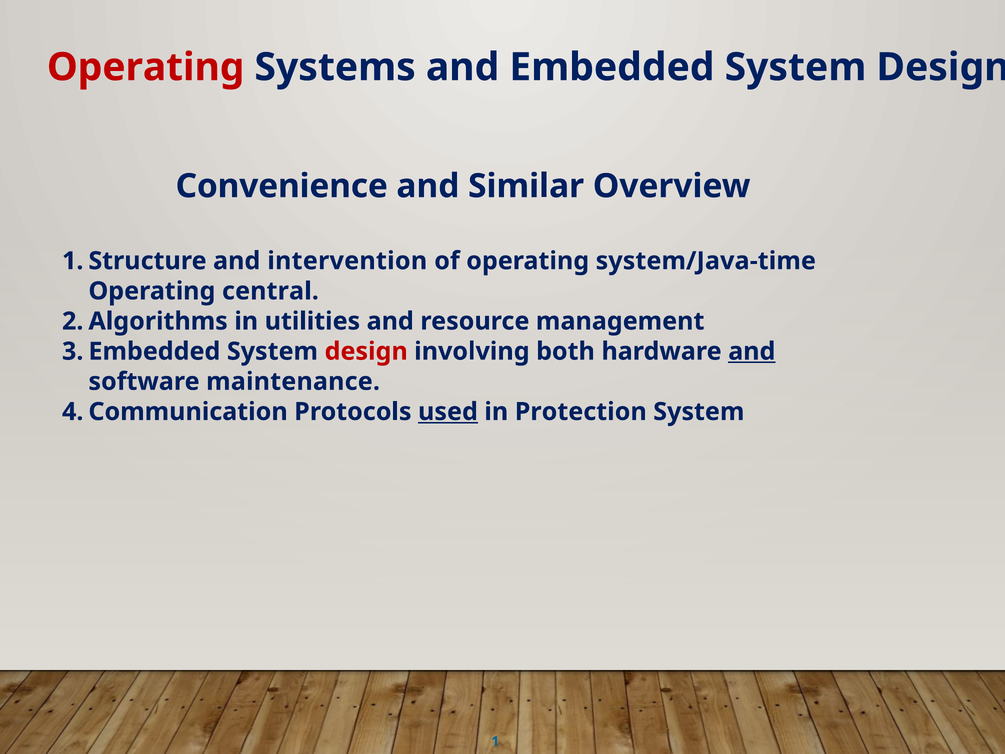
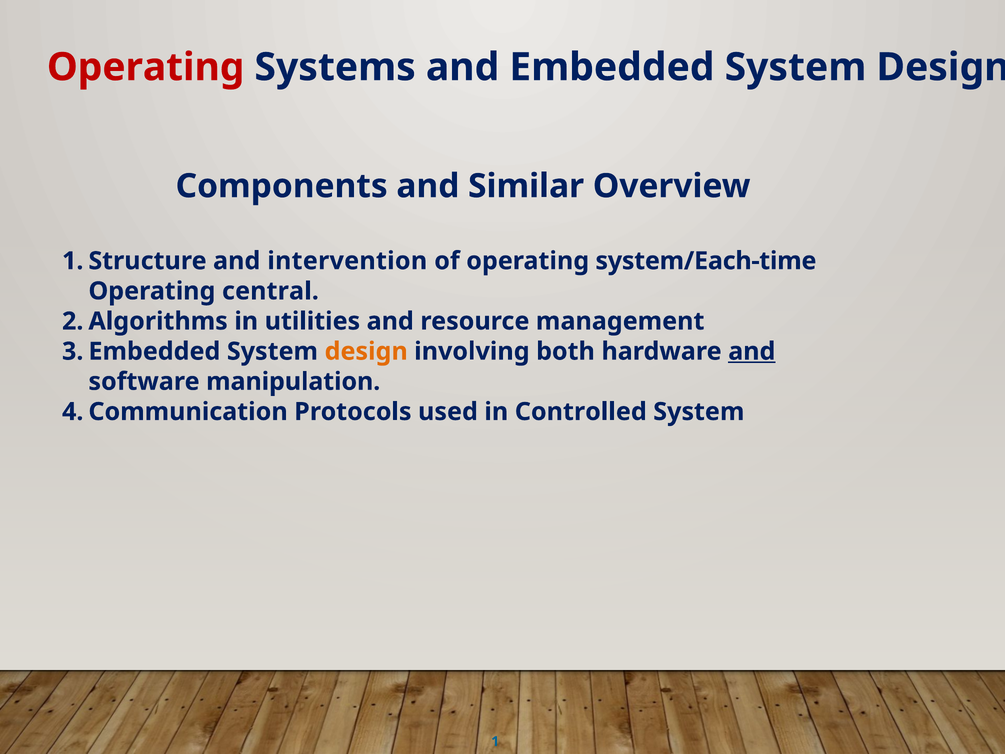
Convenience: Convenience -> Components
system/Java-time: system/Java-time -> system/Each-time
design at (366, 351) colour: red -> orange
maintenance: maintenance -> manipulation
used underline: present -> none
Protection: Protection -> Controlled
